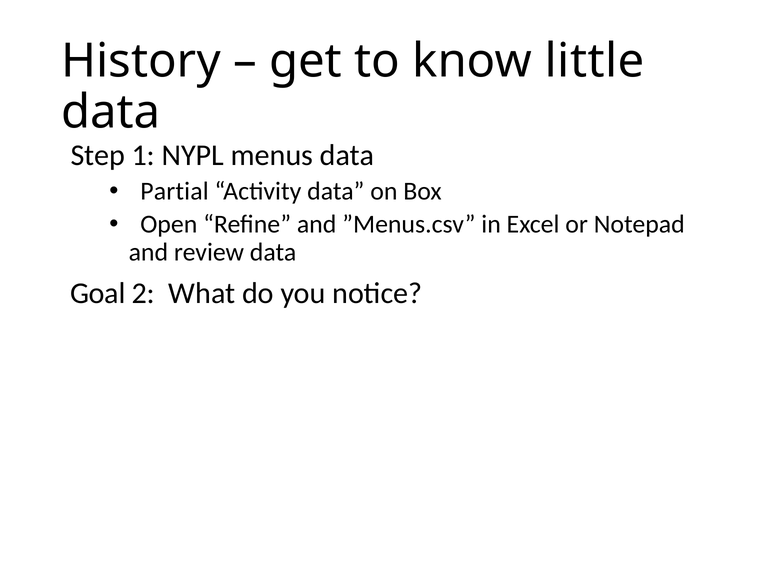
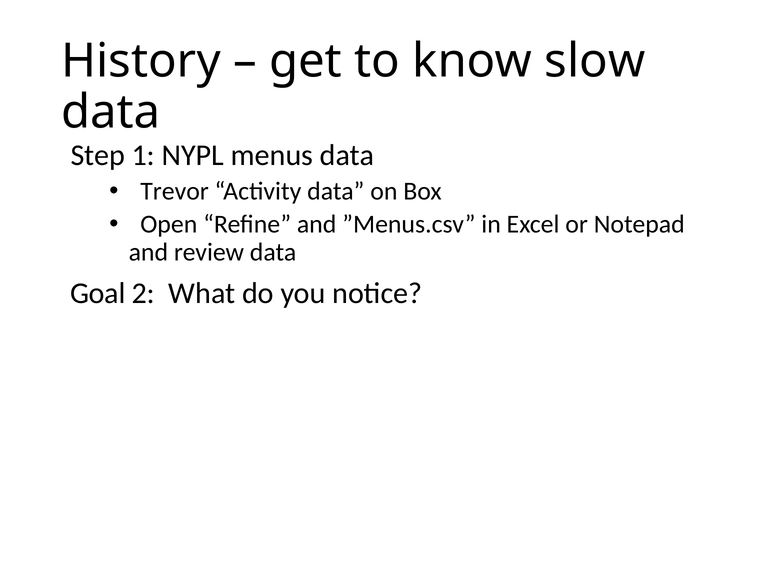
little: little -> slow
Partial: Partial -> Trevor
